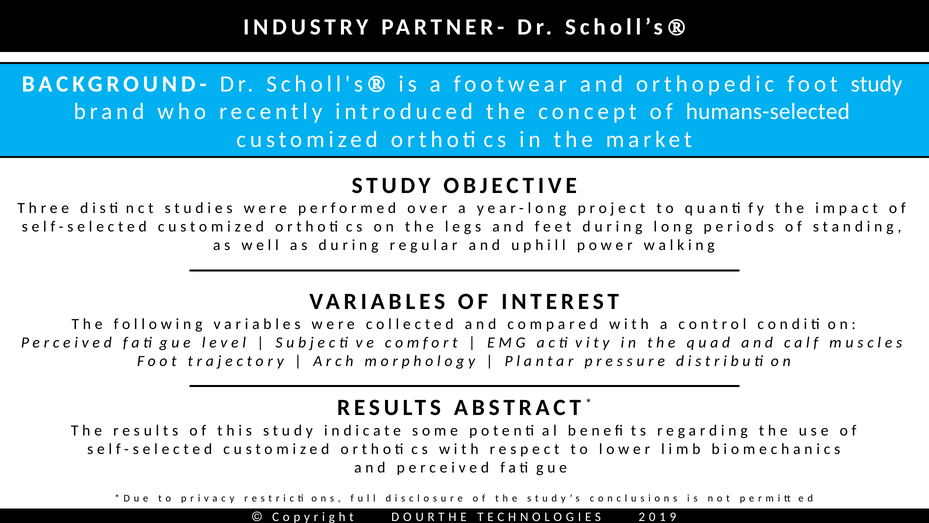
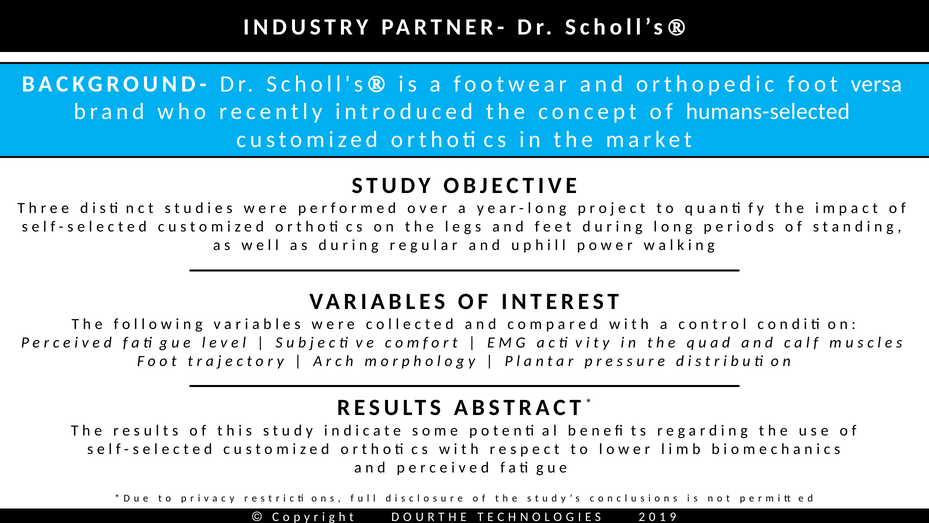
foot study: study -> versa
